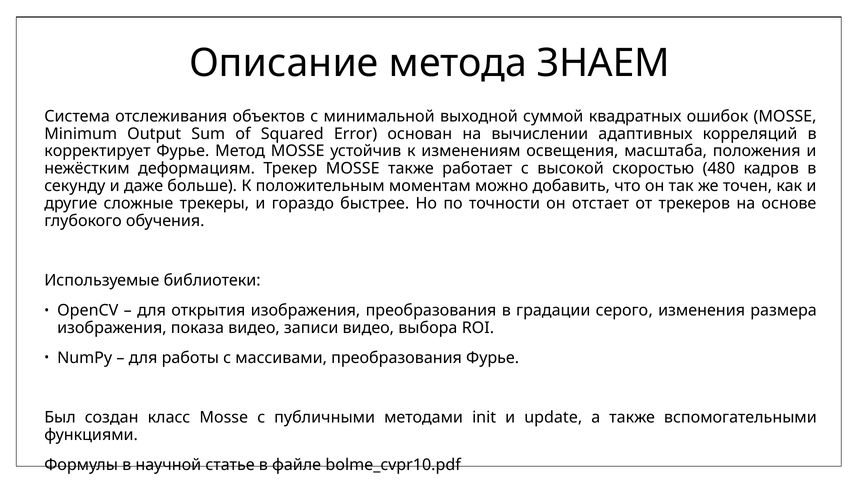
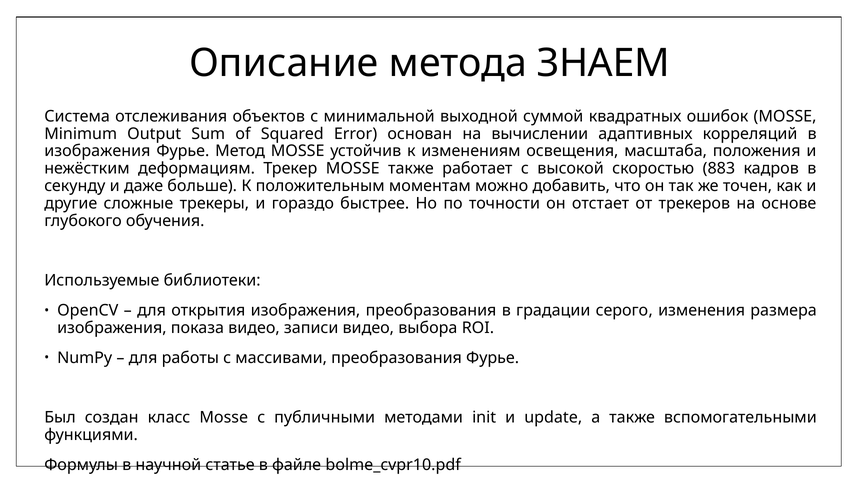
корректирует at (97, 151): корректирует -> изображения
480: 480 -> 883
